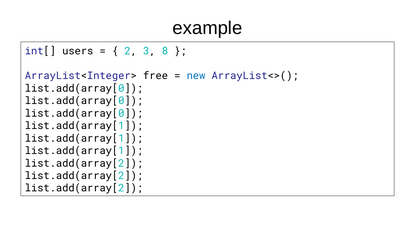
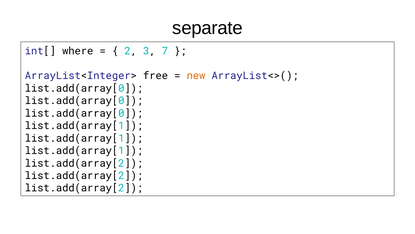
example: example -> separate
users: users -> where
8: 8 -> 7
new colour: blue -> orange
